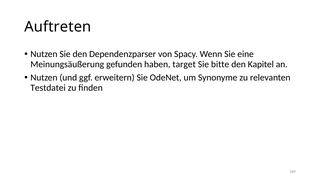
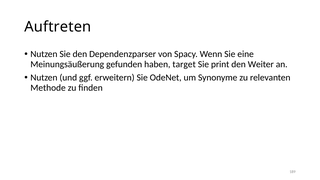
bitte: bitte -> print
Kapitel: Kapitel -> Weiter
Testdatei: Testdatei -> Methode
